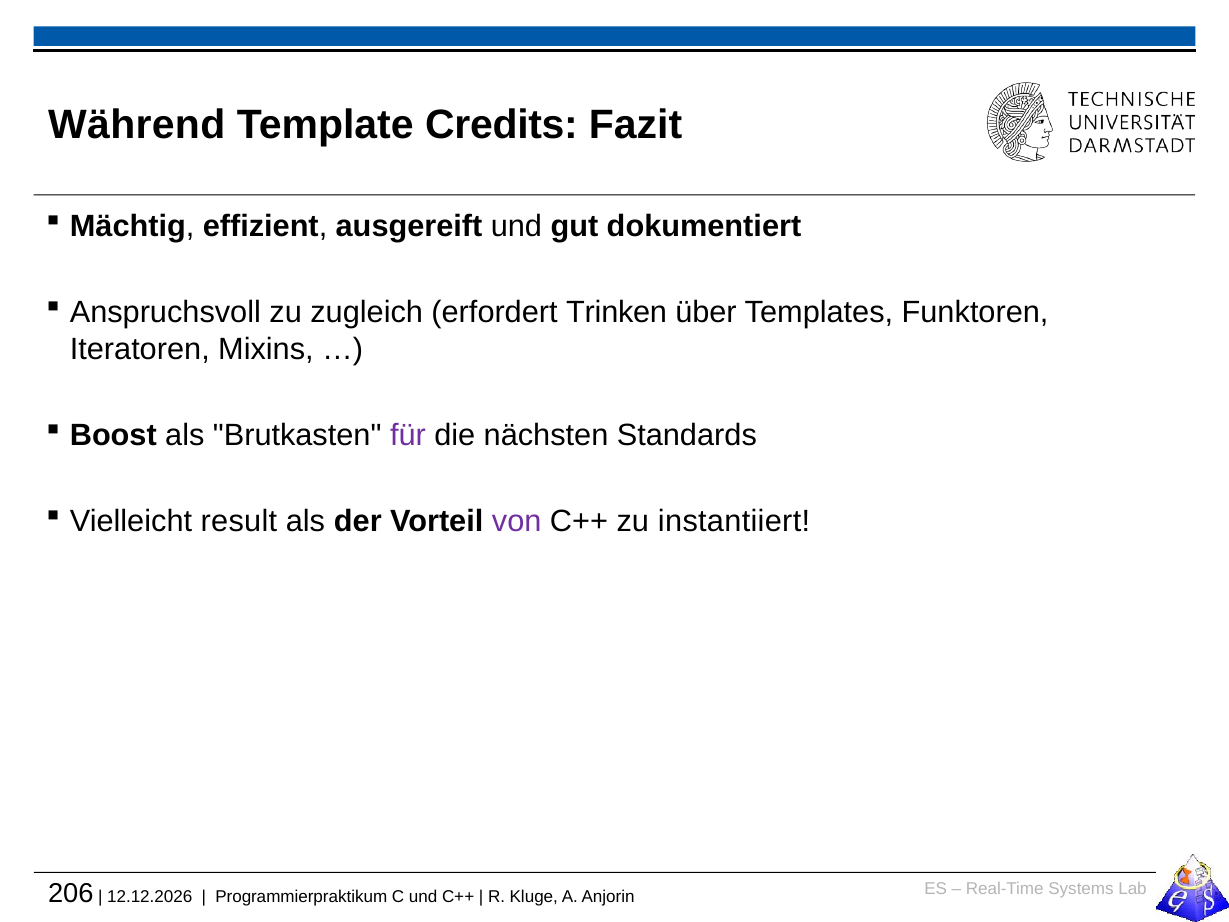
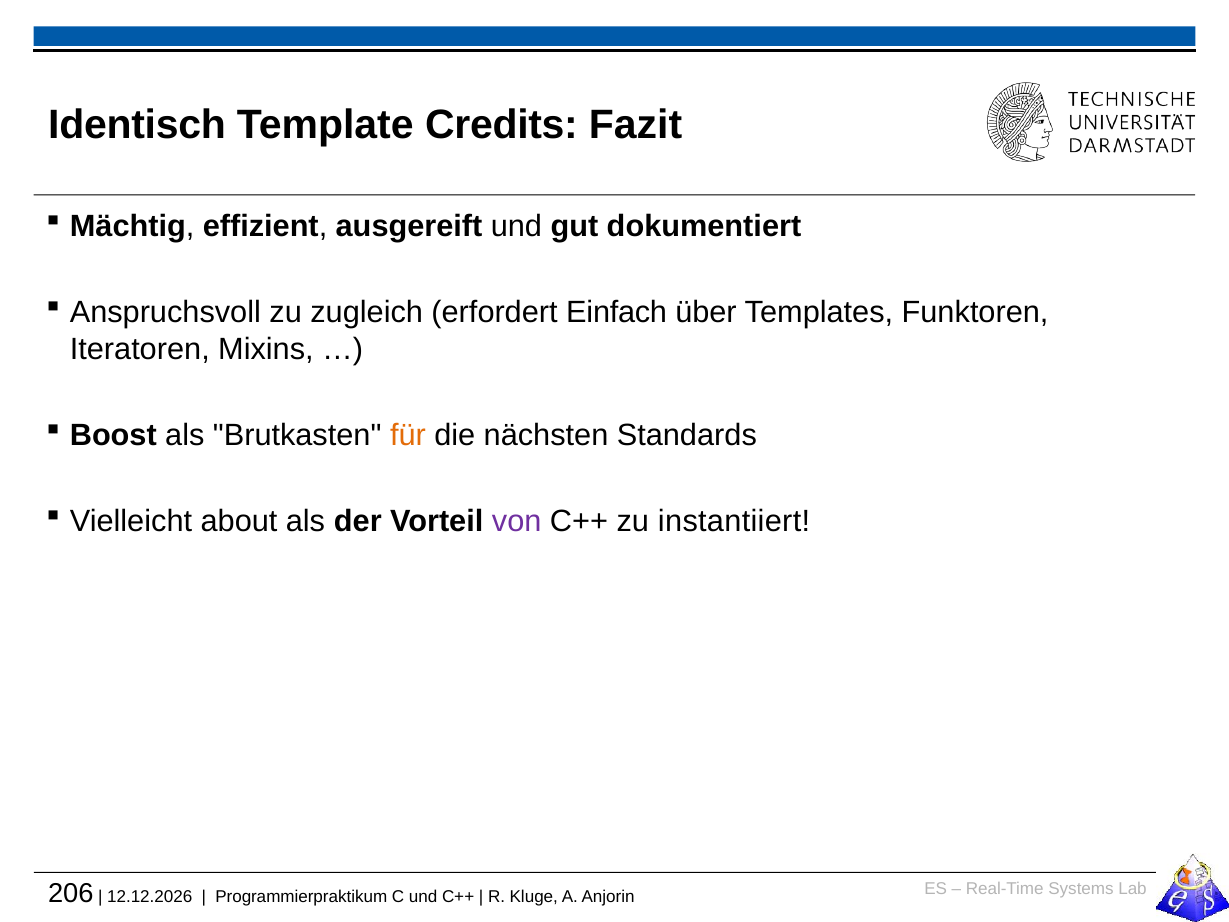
Während: Während -> Identisch
Trinken: Trinken -> Einfach
für colour: purple -> orange
result: result -> about
